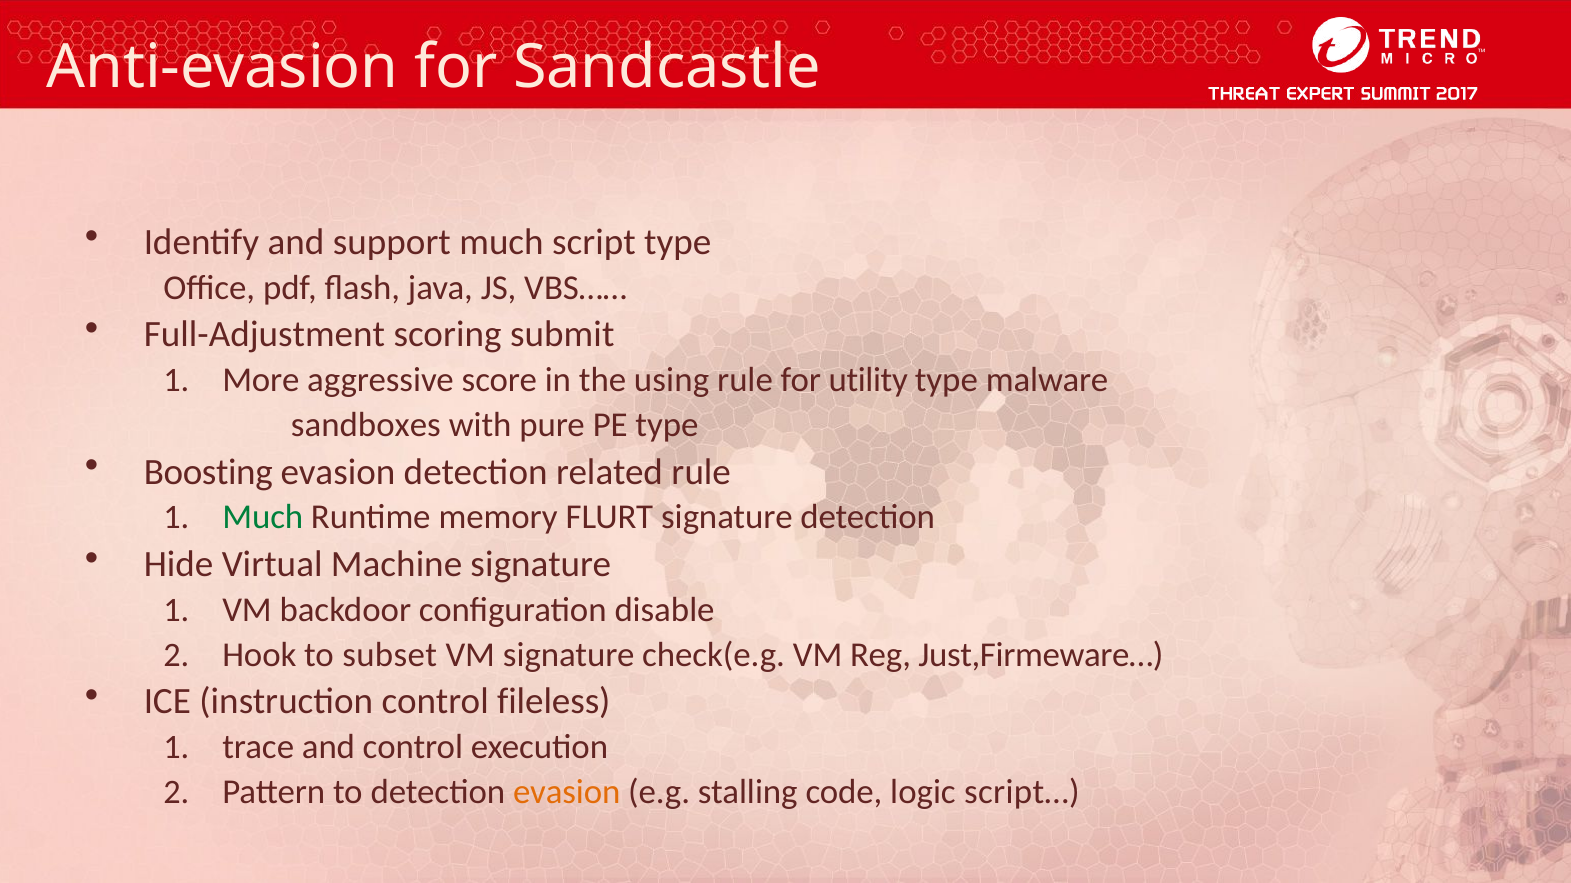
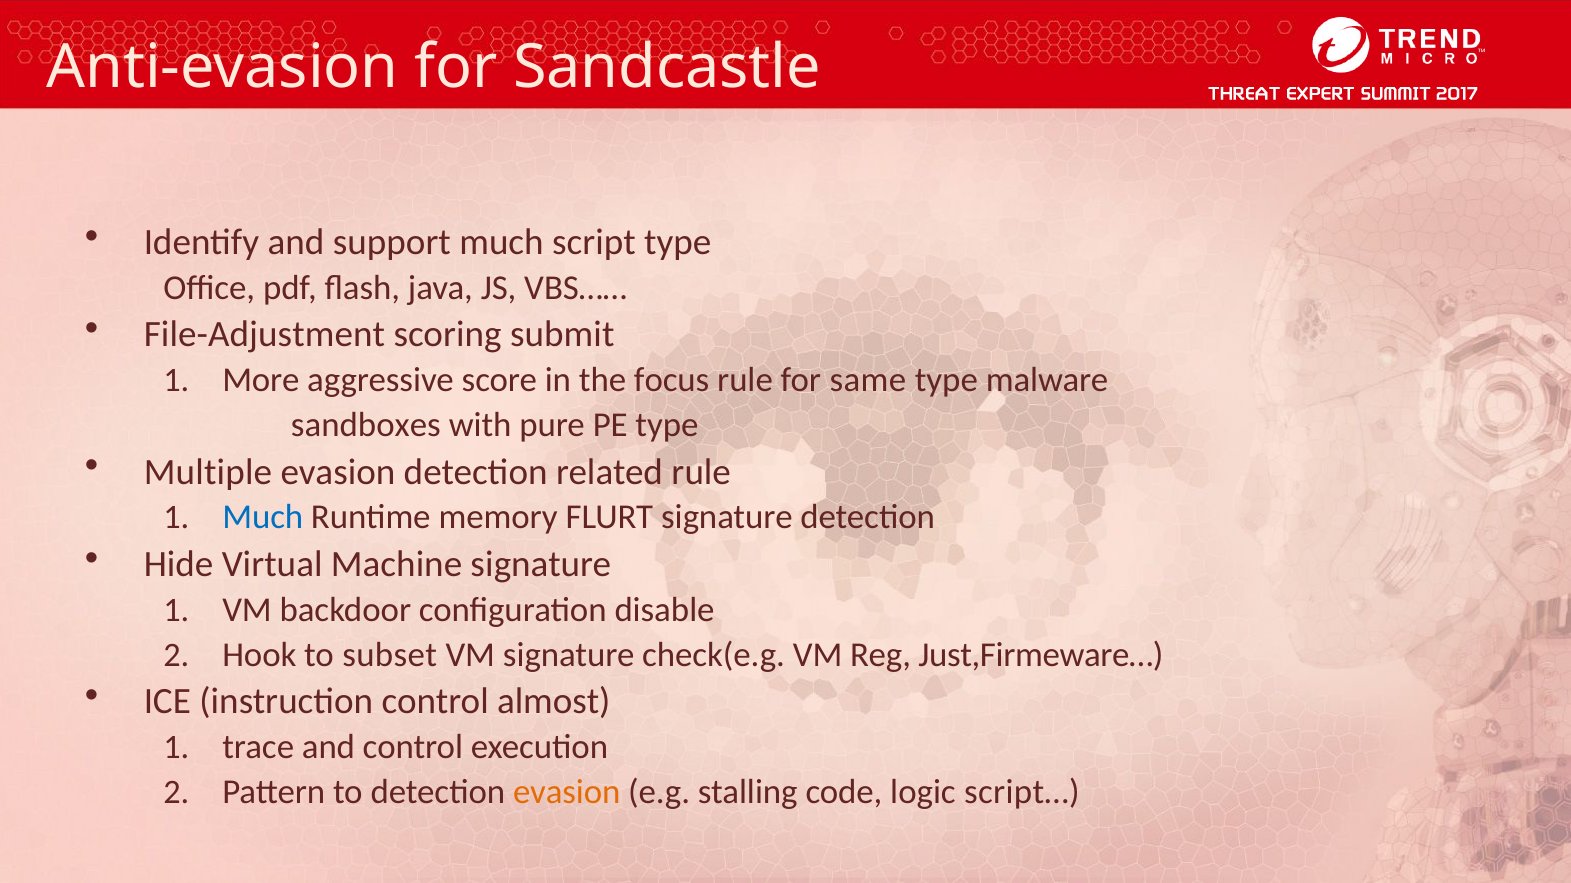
Full-Adjustment: Full-Adjustment -> File-Adjustment
using: using -> focus
utility: utility -> same
Boosting: Boosting -> Multiple
Much at (263, 518) colour: green -> blue
fileless: fileless -> almost
